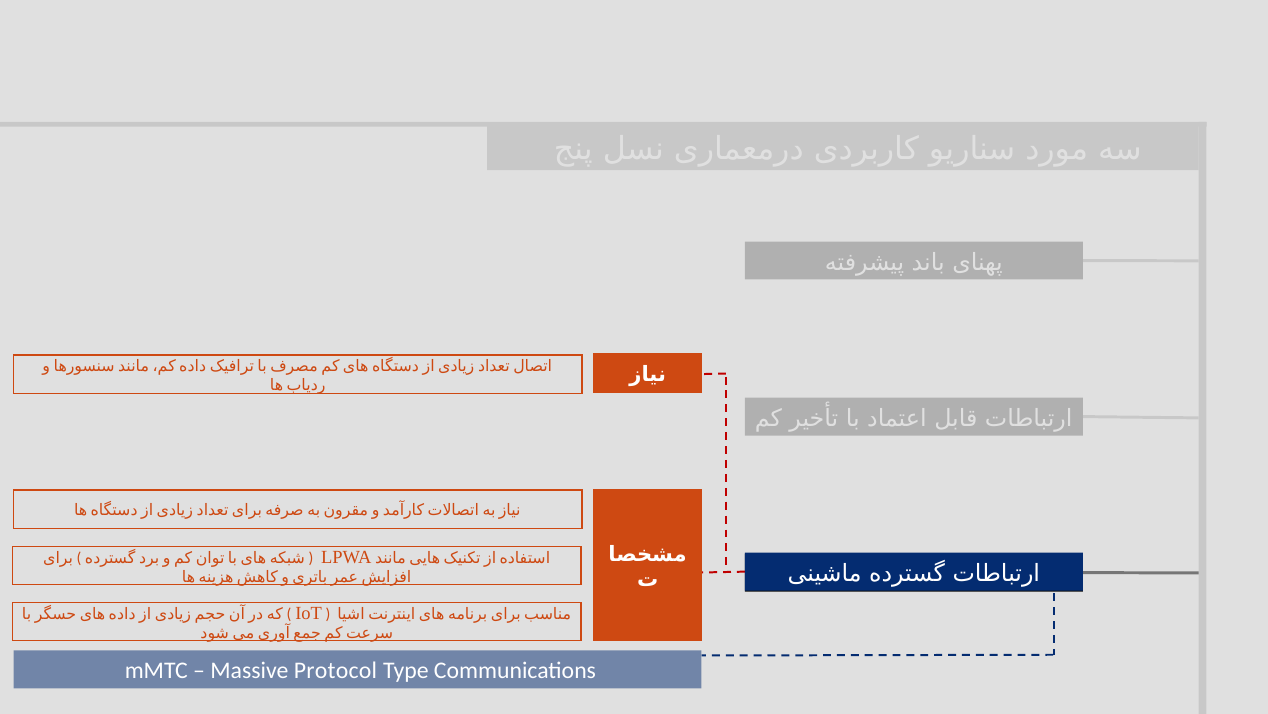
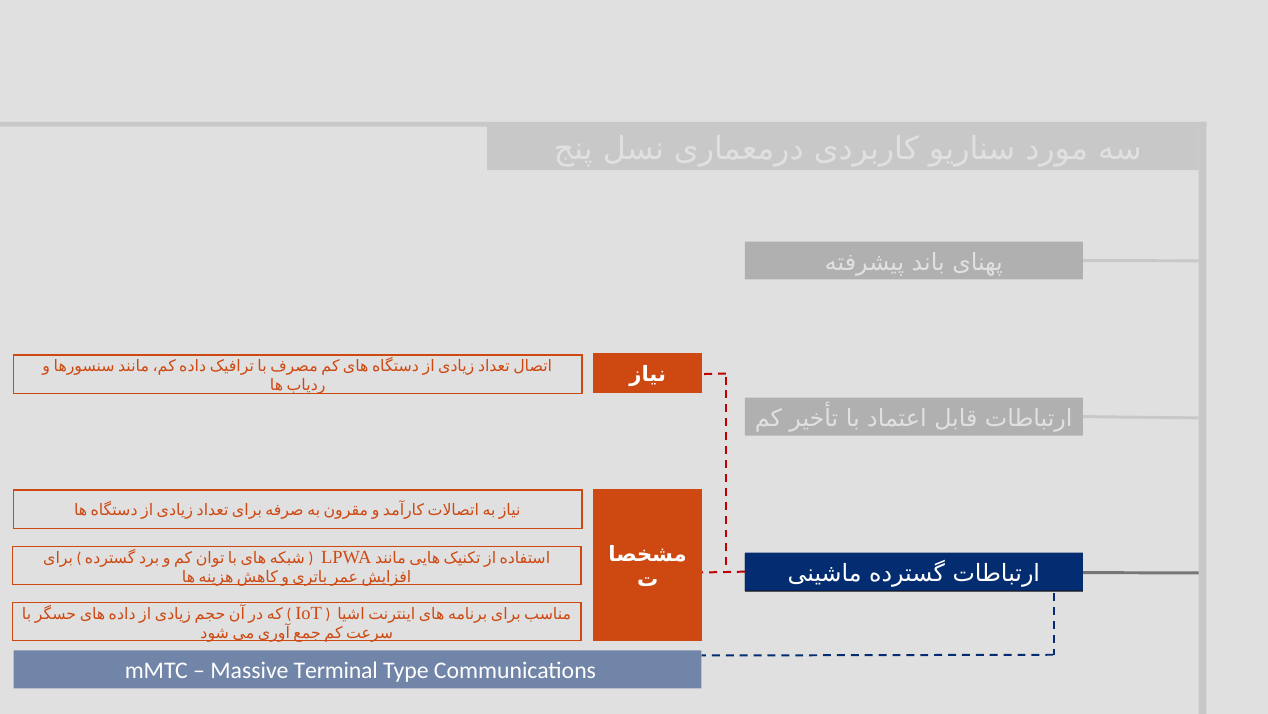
Protocol: Protocol -> Terminal
